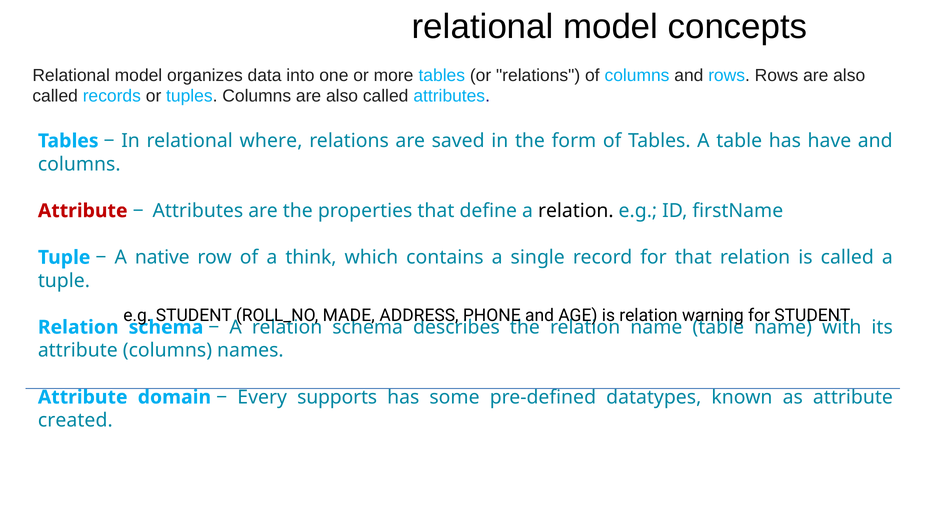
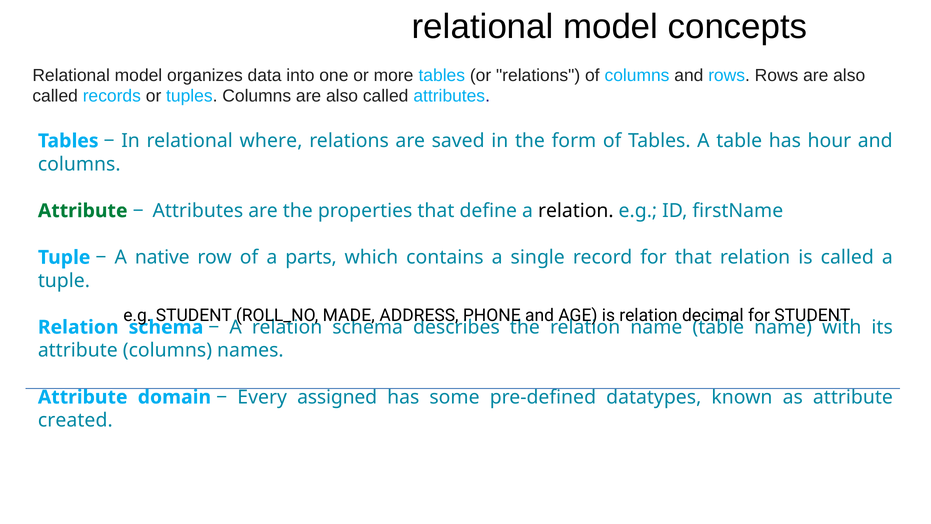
have: have -> hour
Attribute at (83, 211) colour: red -> green
think: think -> parts
warning: warning -> decimal
supports: supports -> assigned
